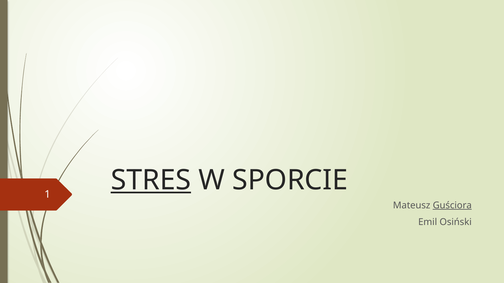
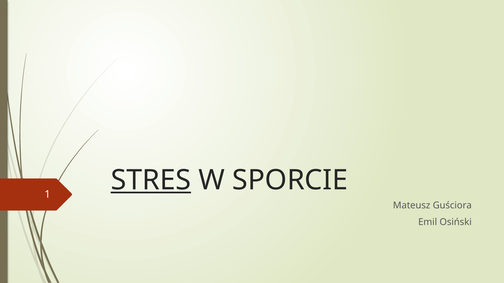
Guściora underline: present -> none
